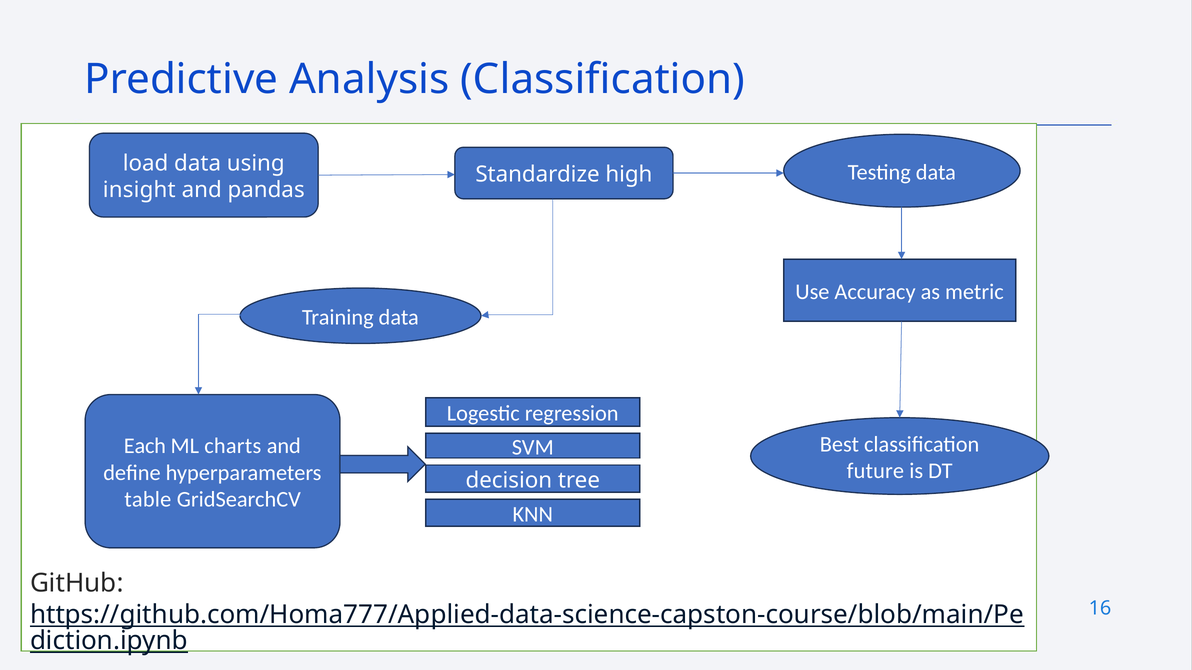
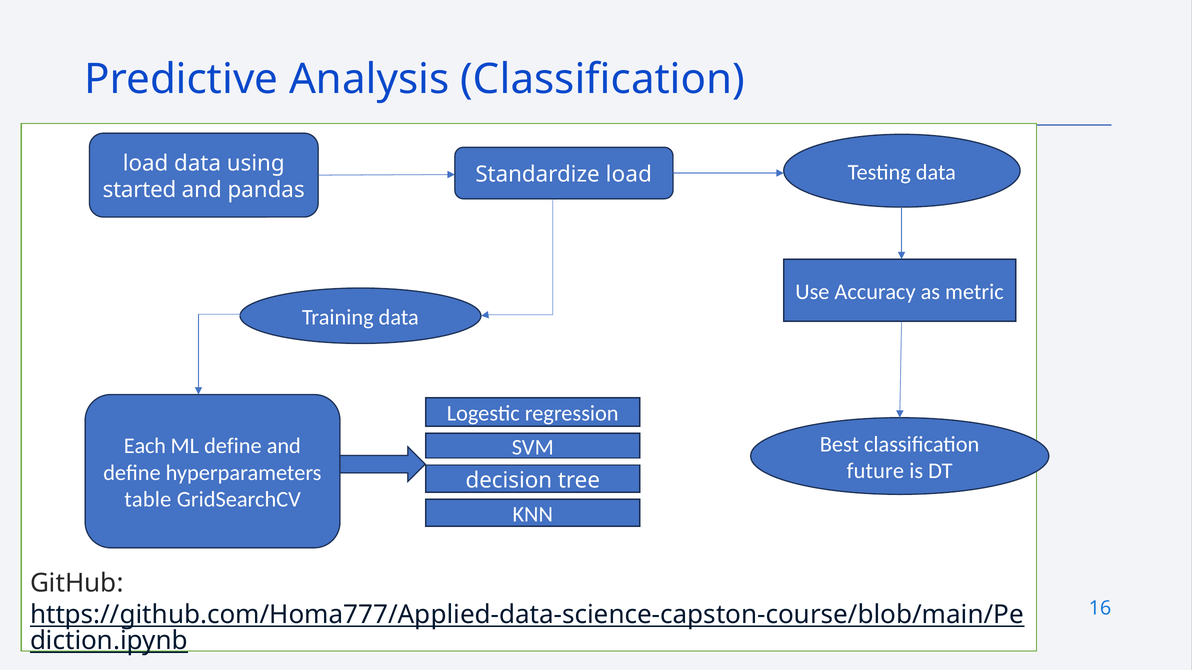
Standardize high: high -> load
insight: insight -> started
ML charts: charts -> define
